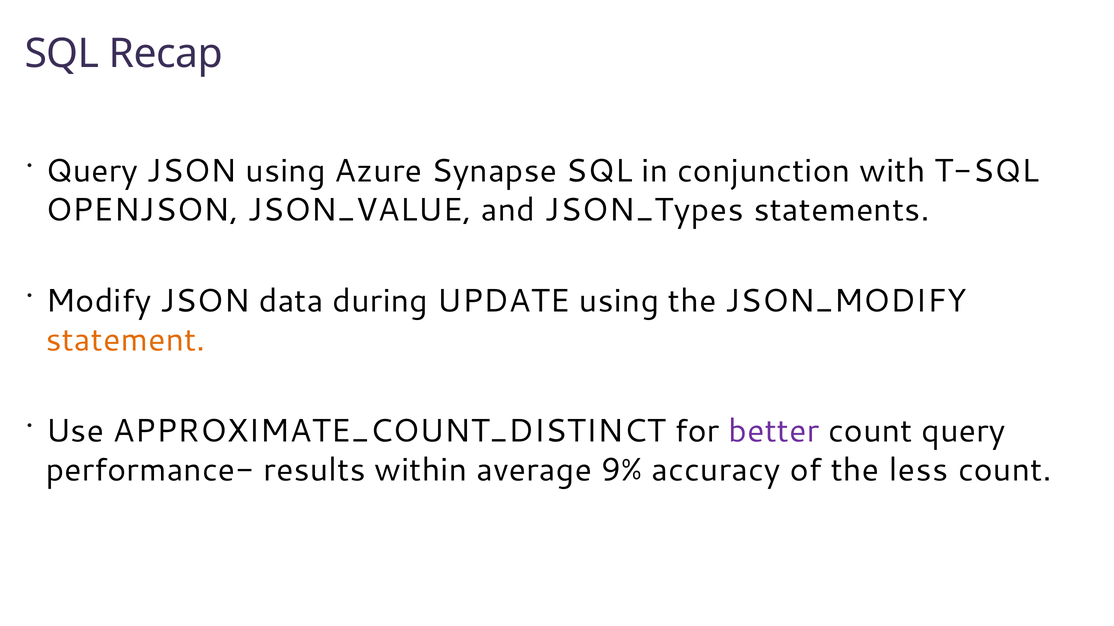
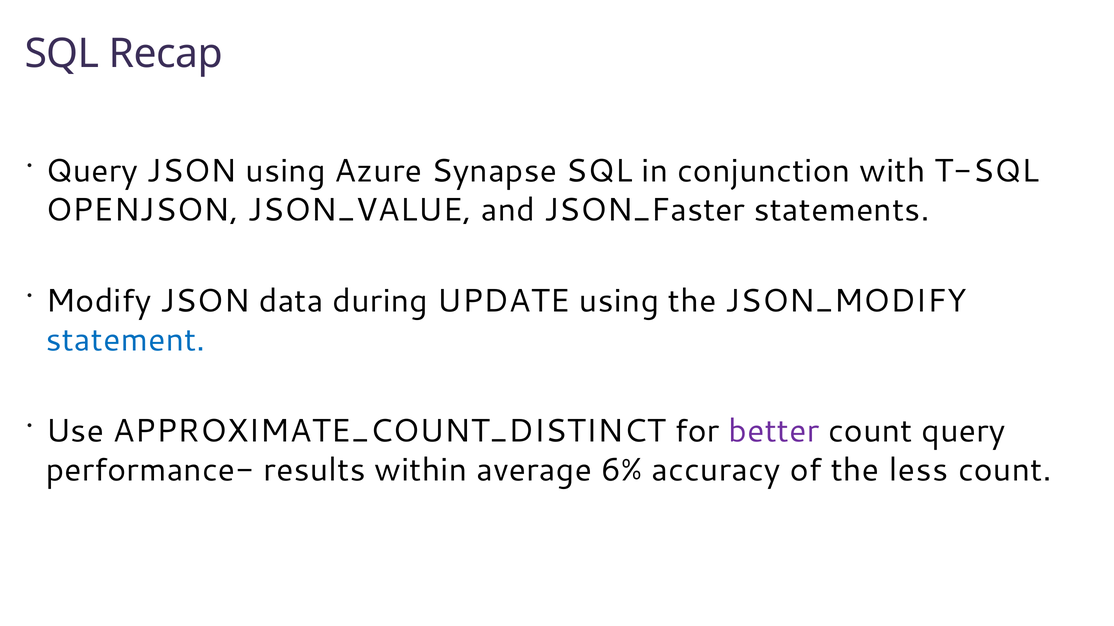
JSON_Types: JSON_Types -> JSON_Faster
statement colour: orange -> blue
9%: 9% -> 6%
